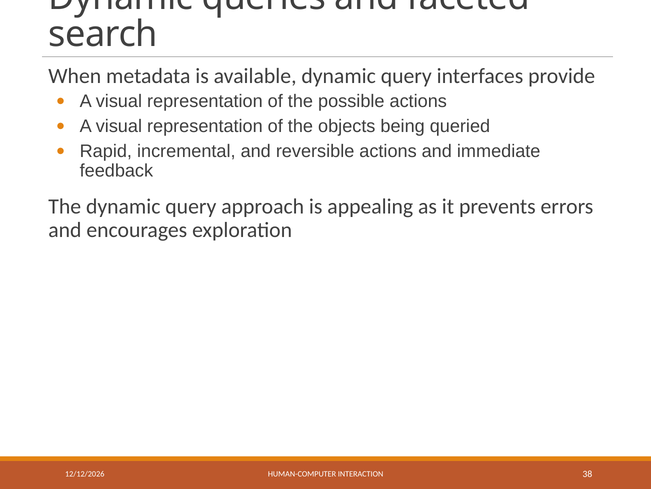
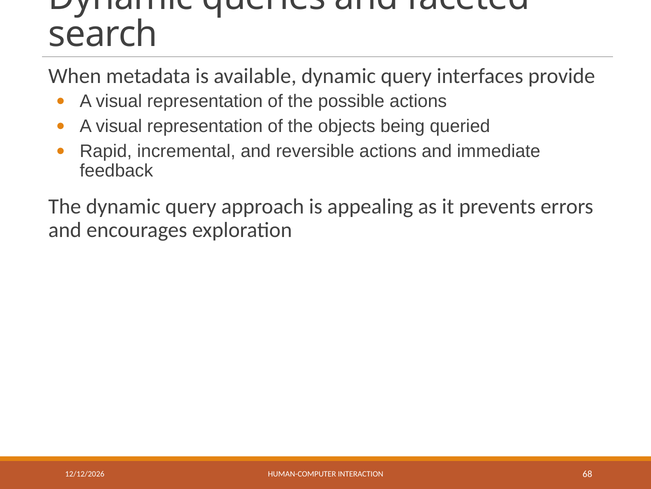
38: 38 -> 68
